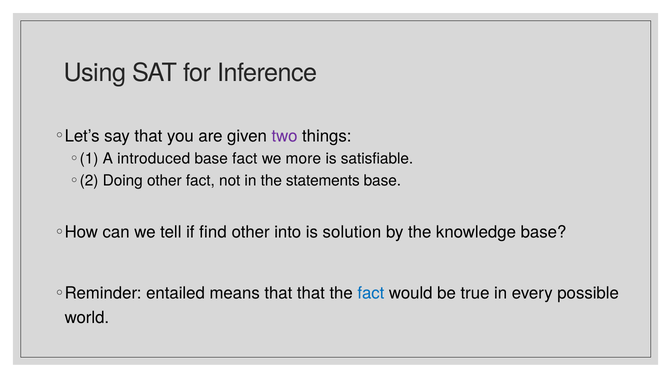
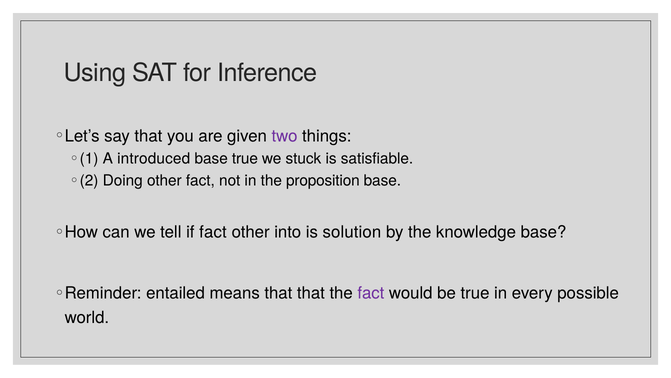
base fact: fact -> true
more: more -> stuck
statements: statements -> proposition
if find: find -> fact
fact at (371, 293) colour: blue -> purple
